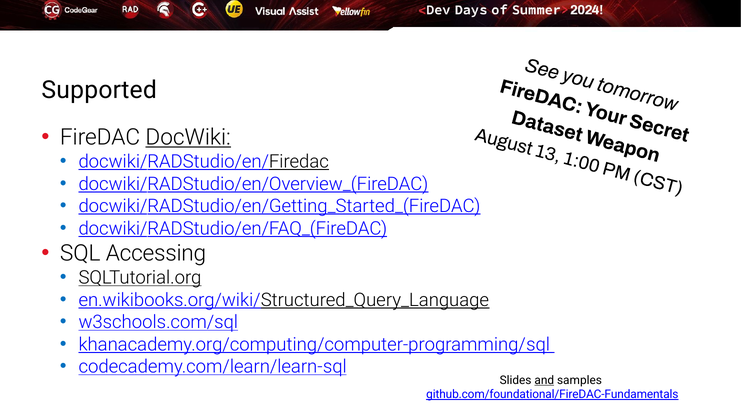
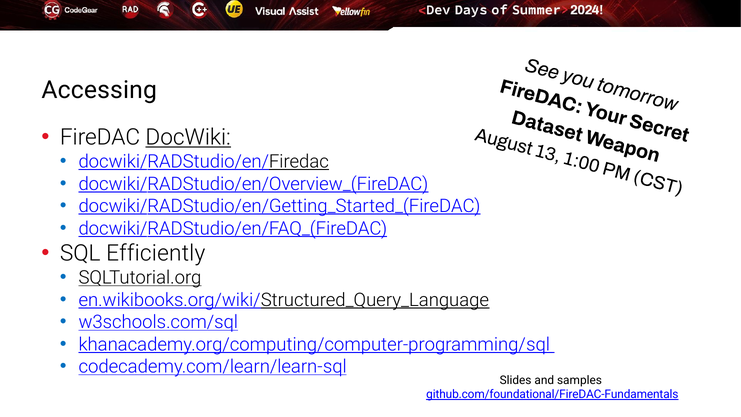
Supported: Supported -> Accessing
Accessing: Accessing -> Efficiently
and underline: present -> none
